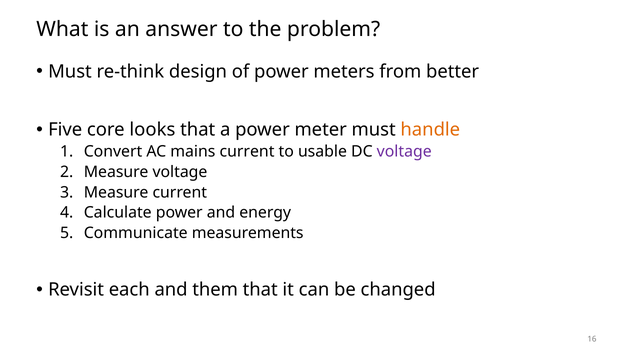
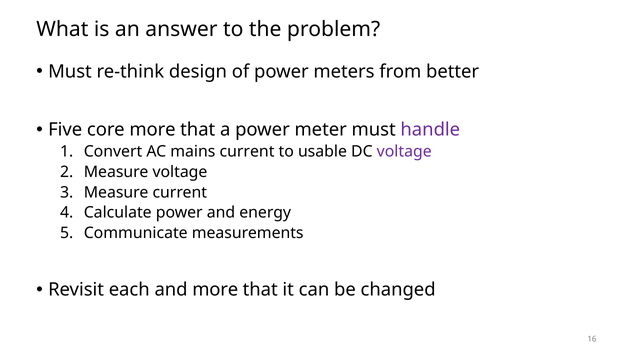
core looks: looks -> more
handle colour: orange -> purple
and them: them -> more
